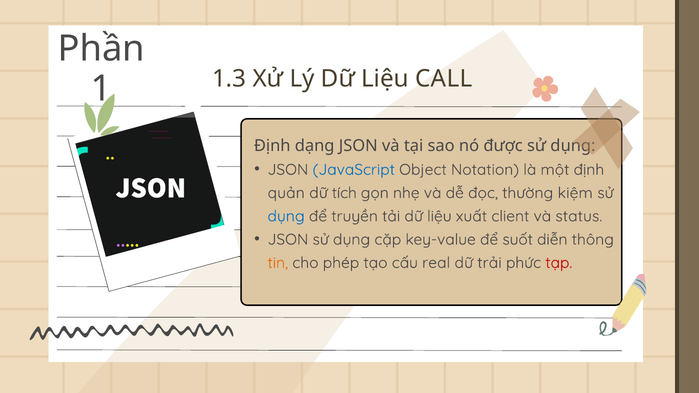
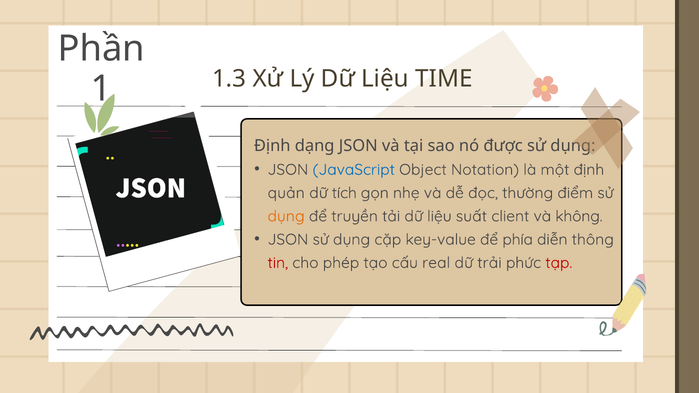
CALL: CALL -> TIME
kiệm: kiệm -> điểm
dụng at (286, 216) colour: blue -> orange
xuất: xuất -> suất
status: status -> không
suốt: suốt -> phía
tin colour: orange -> red
